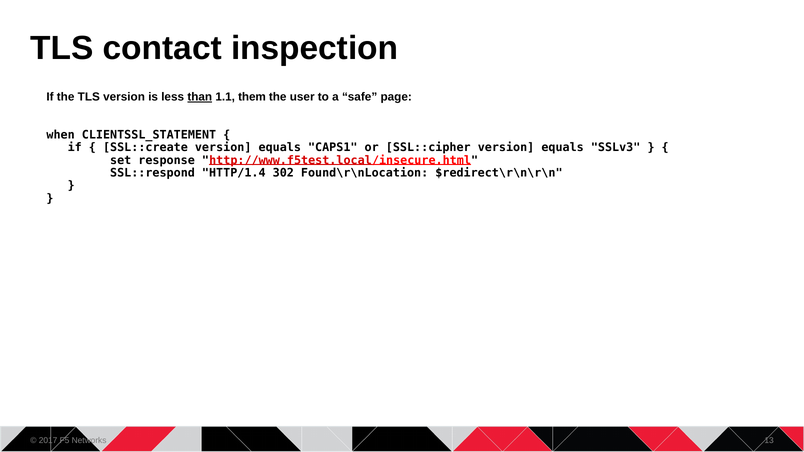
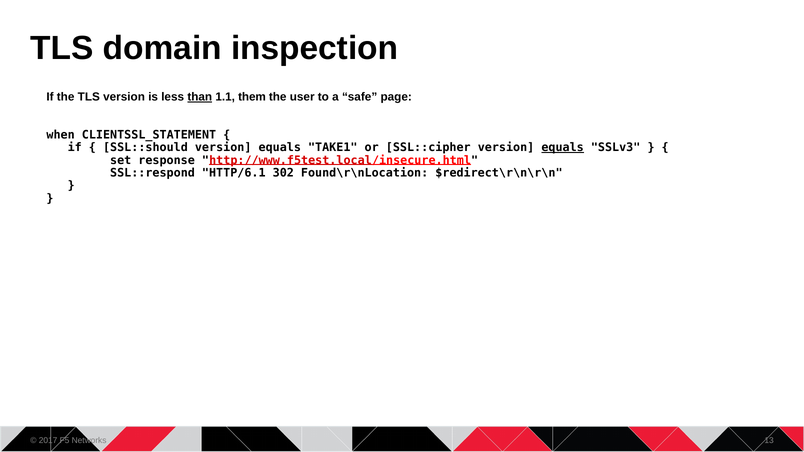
contact: contact -> domain
SSL::create: SSL::create -> SSL::should
CAPS1: CAPS1 -> TAKE1
equals at (563, 148) underline: none -> present
HTTP/1.4: HTTP/1.4 -> HTTP/6.1
